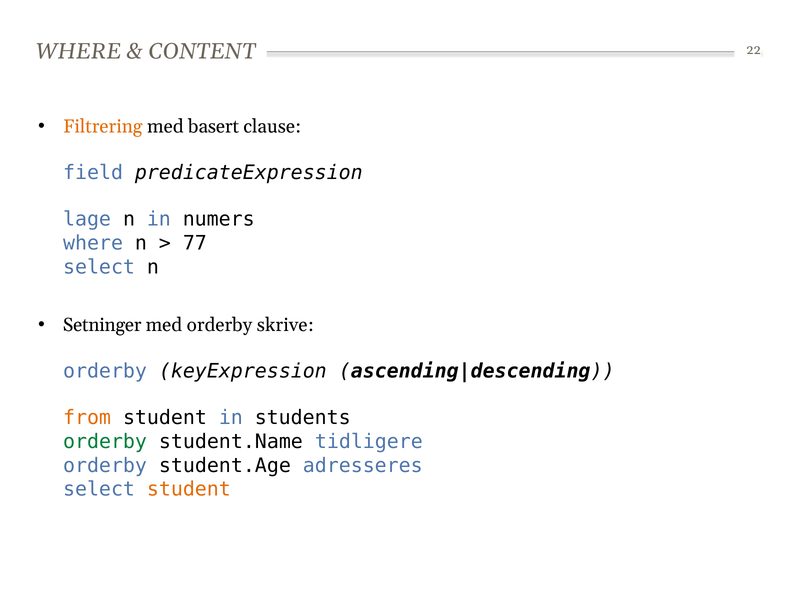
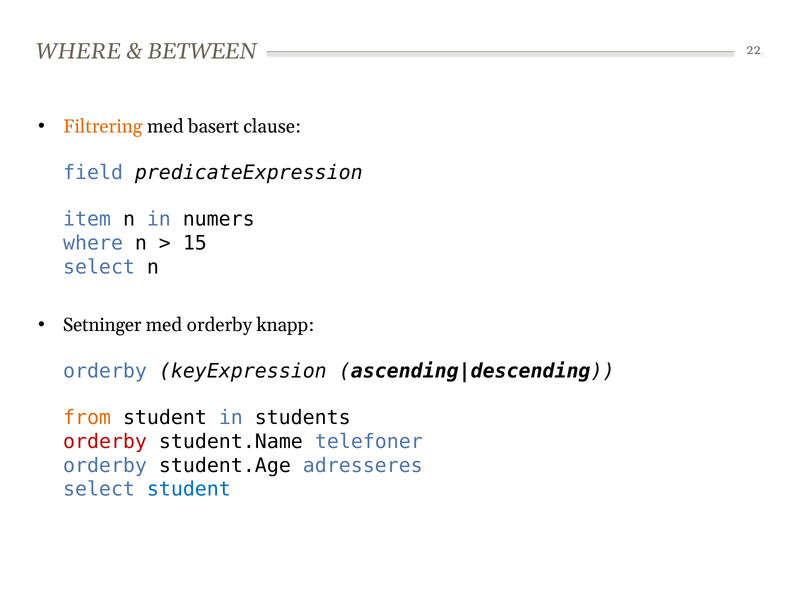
CONTENT: CONTENT -> BETWEEN
lage: lage -> item
77: 77 -> 15
skrive: skrive -> knapp
orderby at (105, 441) colour: green -> red
tidligere: tidligere -> telefoner
student at (189, 489) colour: orange -> blue
